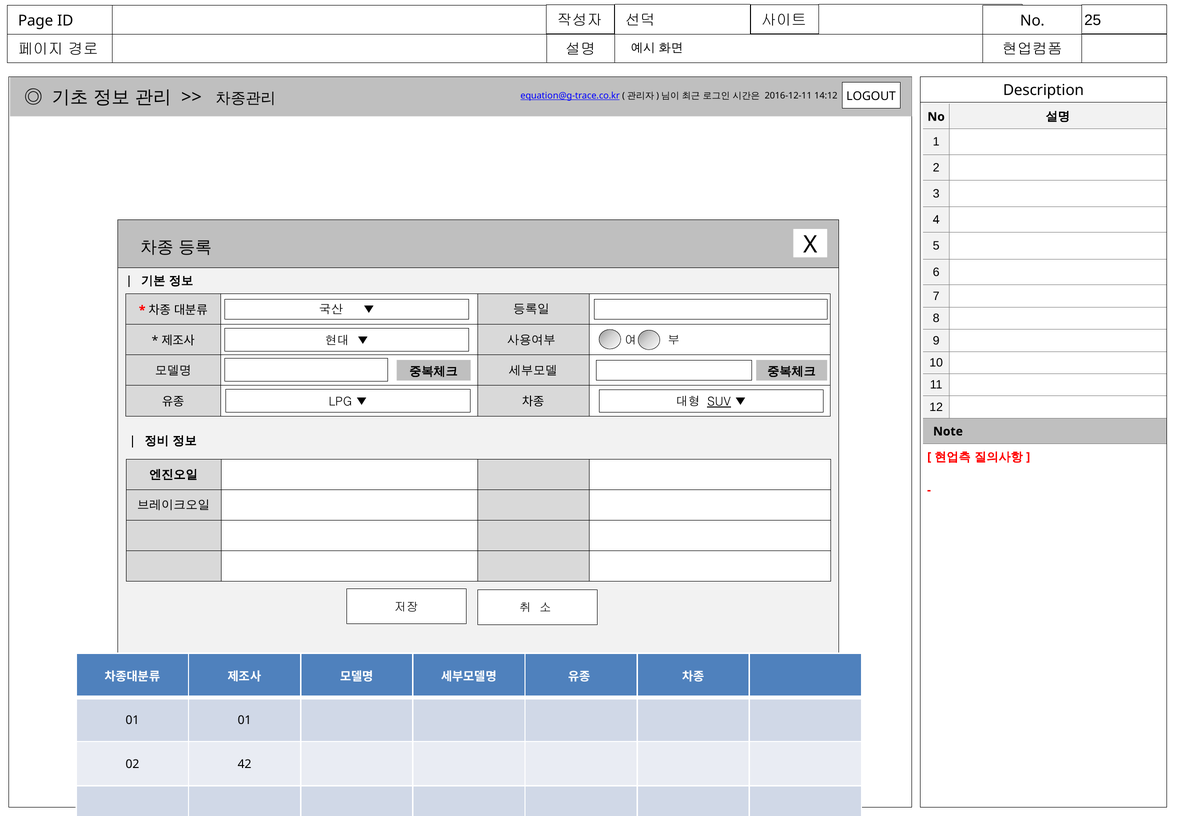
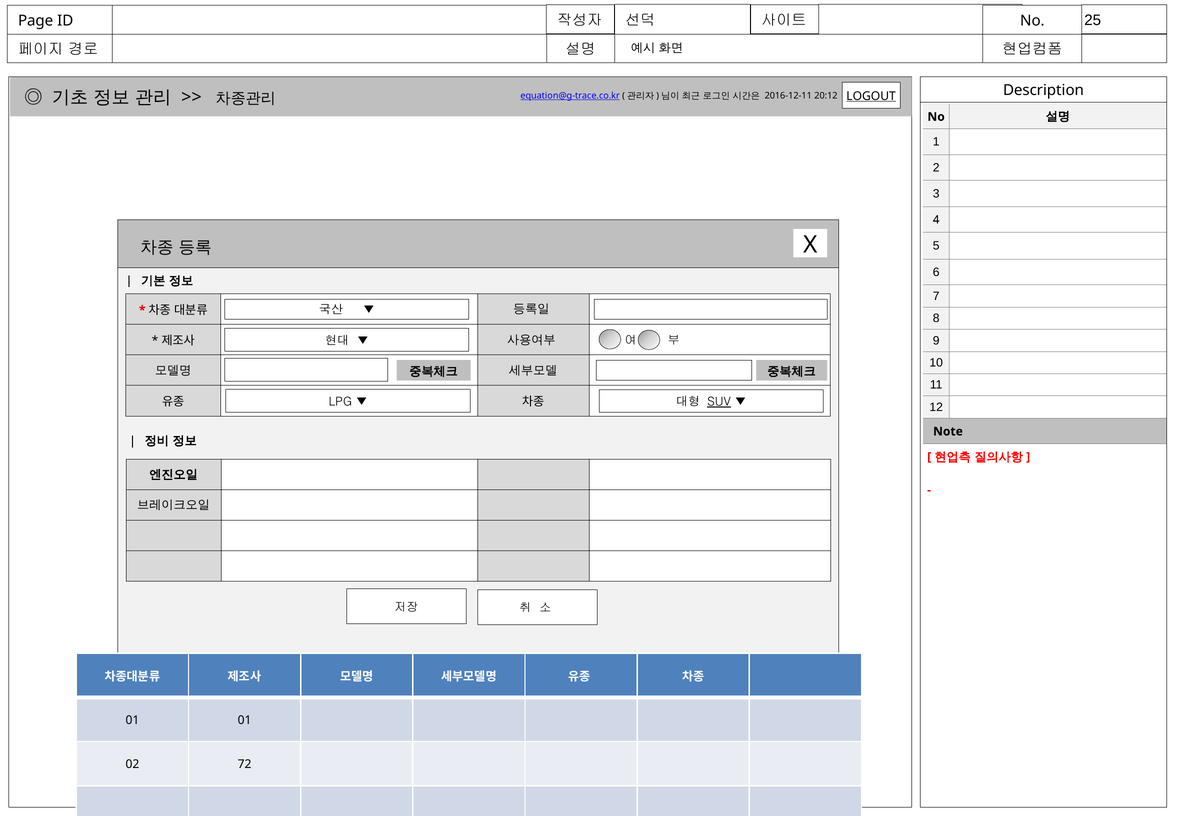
LOGOUT underline: none -> present
14:12: 14:12 -> 20:12
42: 42 -> 72
